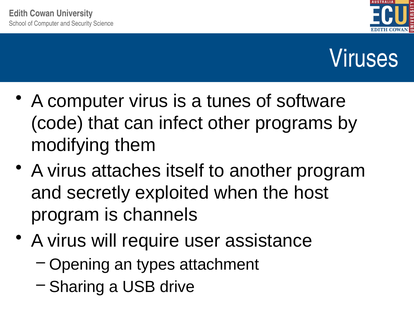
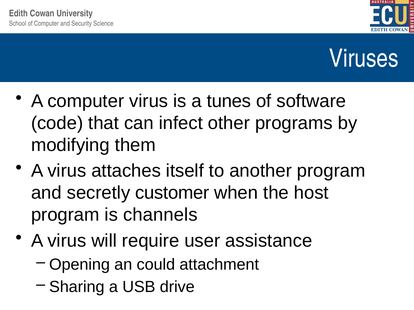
exploited: exploited -> customer
types: types -> could
